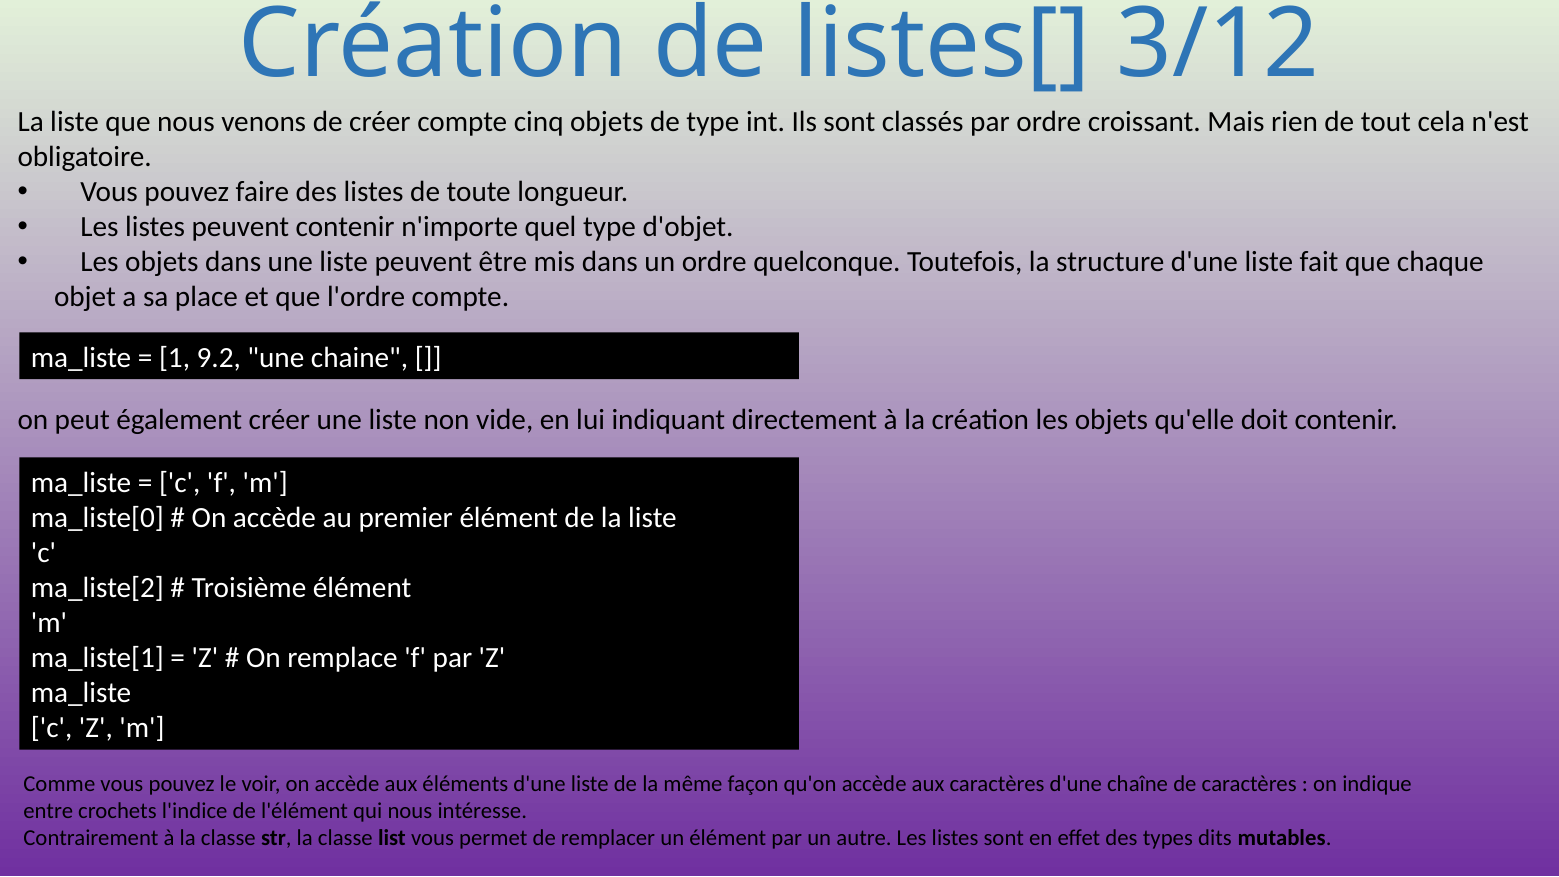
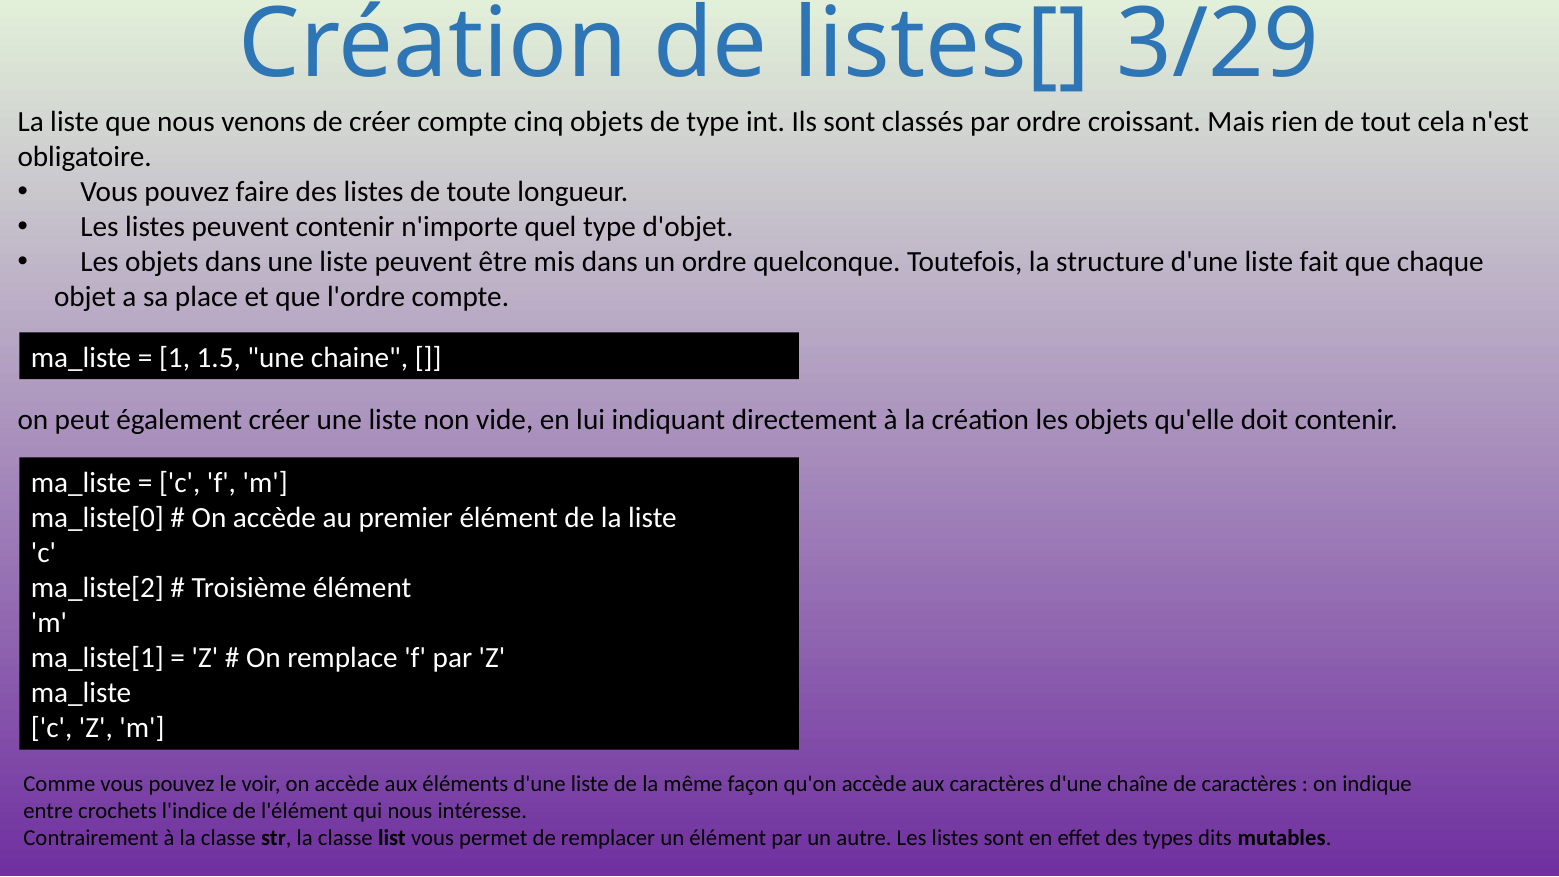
3/12: 3/12 -> 3/29
9.2: 9.2 -> 1.5
